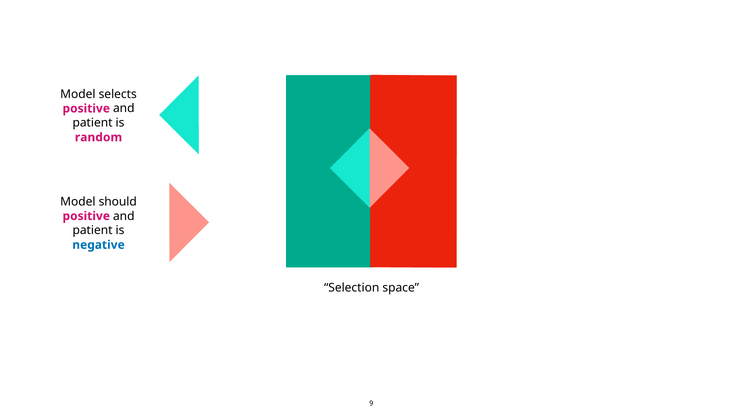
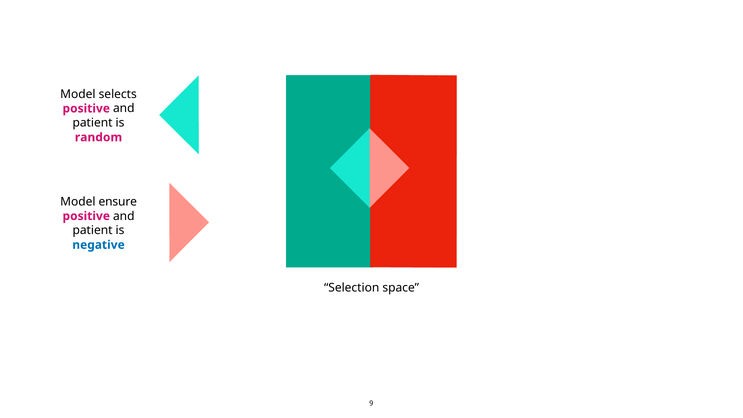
should: should -> ensure
